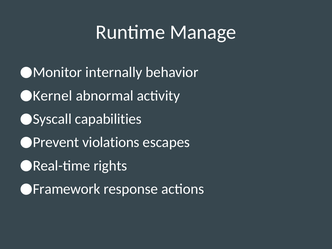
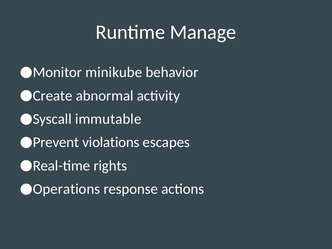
internally: internally -> minikube
Kernel: Kernel -> Create
capabilities: capabilities -> immutable
Framework: Framework -> Operations
